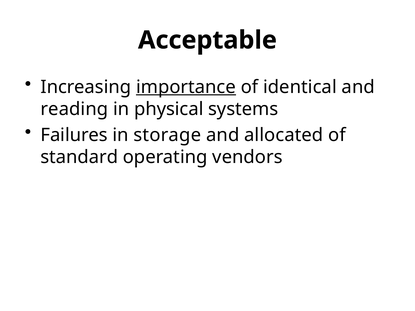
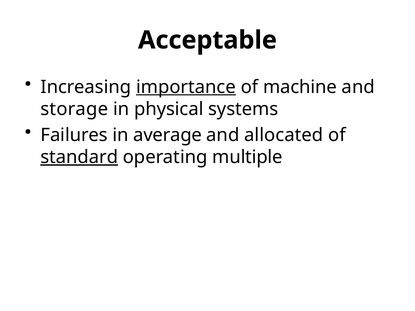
identical: identical -> machine
reading: reading -> storage
storage: storage -> average
standard underline: none -> present
vendors: vendors -> multiple
